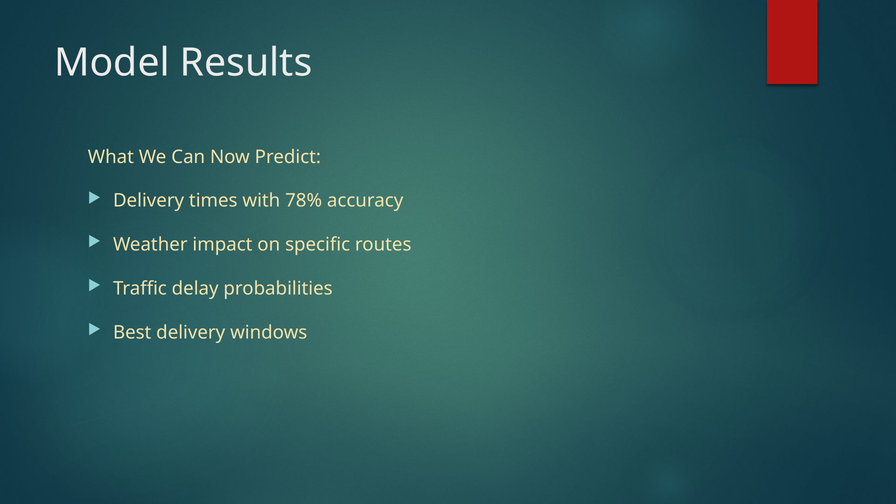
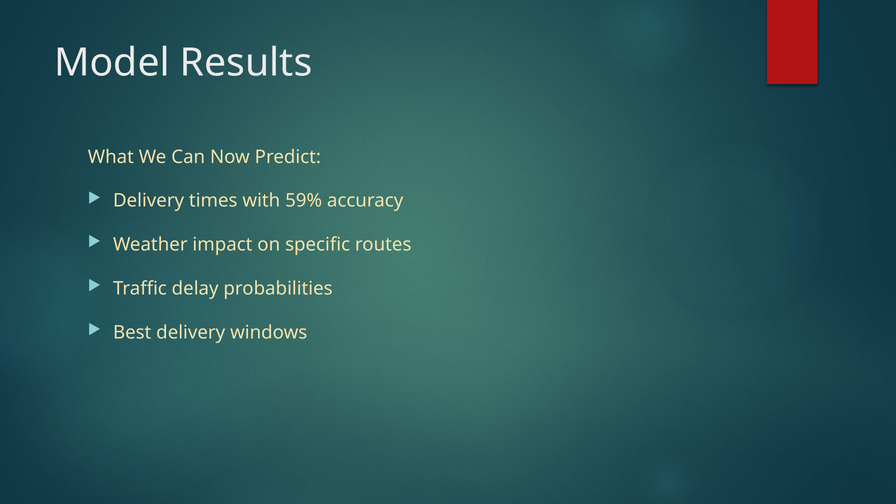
78%: 78% -> 59%
